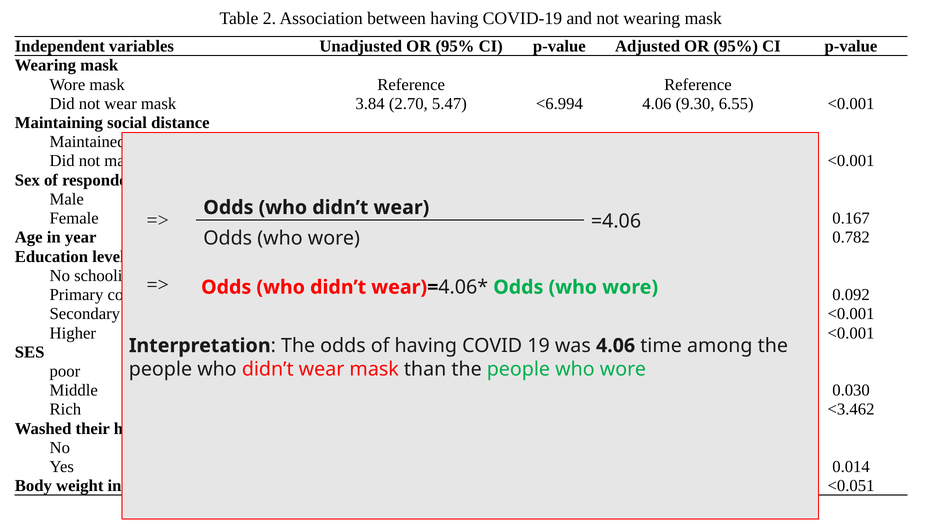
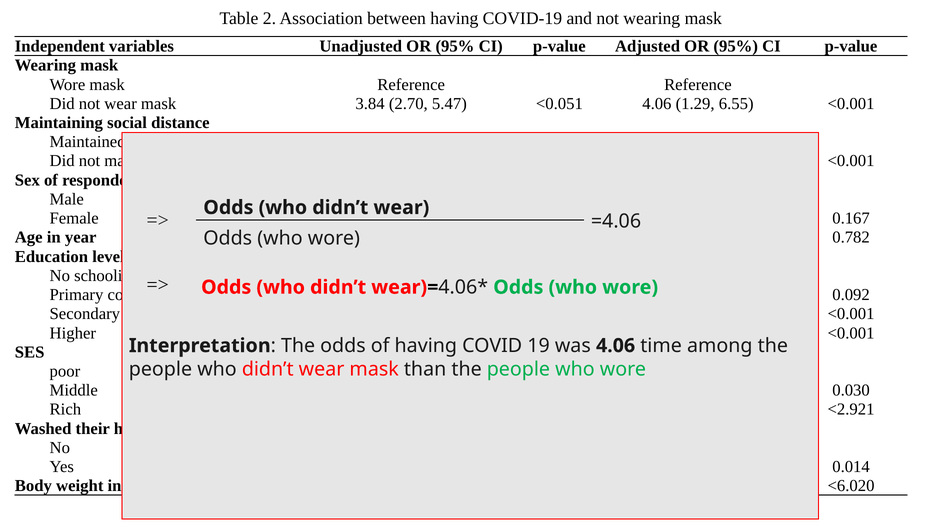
<6.994: <6.994 -> <0.051
9.30: 9.30 -> 1.29
<3.462: <3.462 -> <2.921
<0.051: <0.051 -> <6.020
